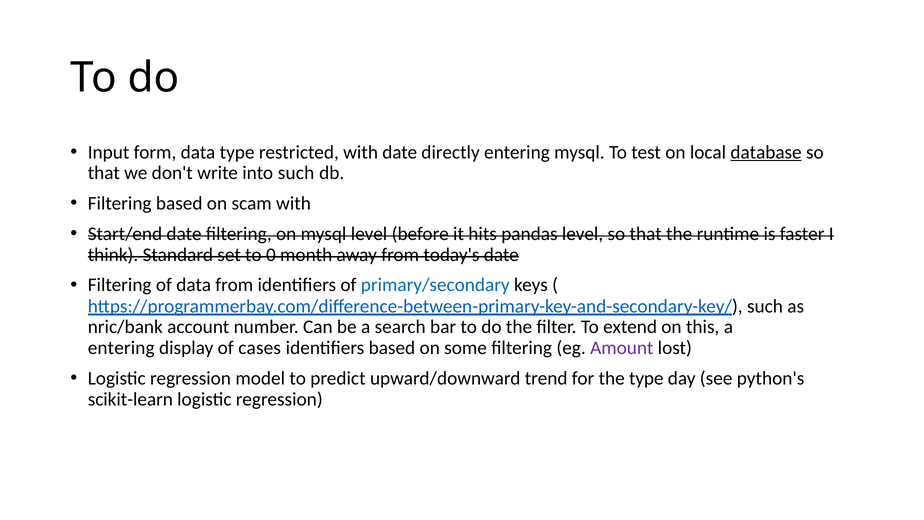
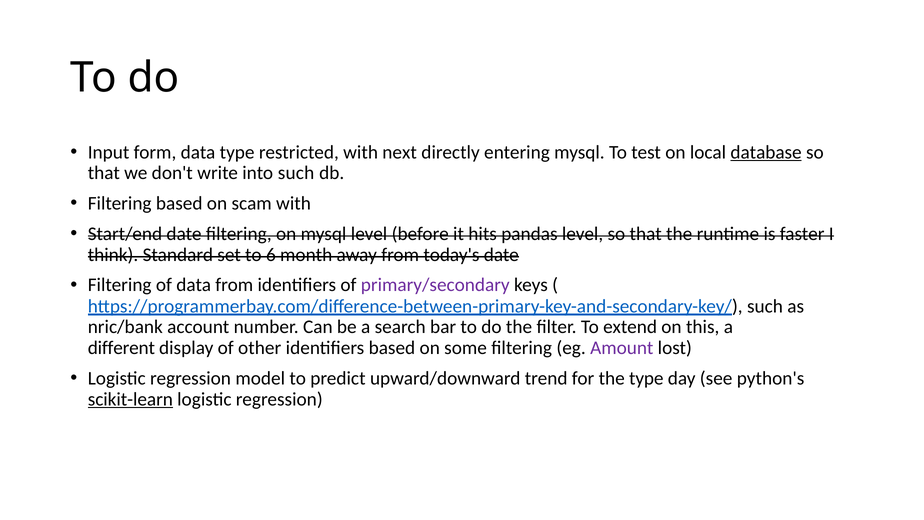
with date: date -> next
0: 0 -> 6
primary/secondary colour: blue -> purple
entering at (121, 348): entering -> different
cases: cases -> other
scikit-learn underline: none -> present
